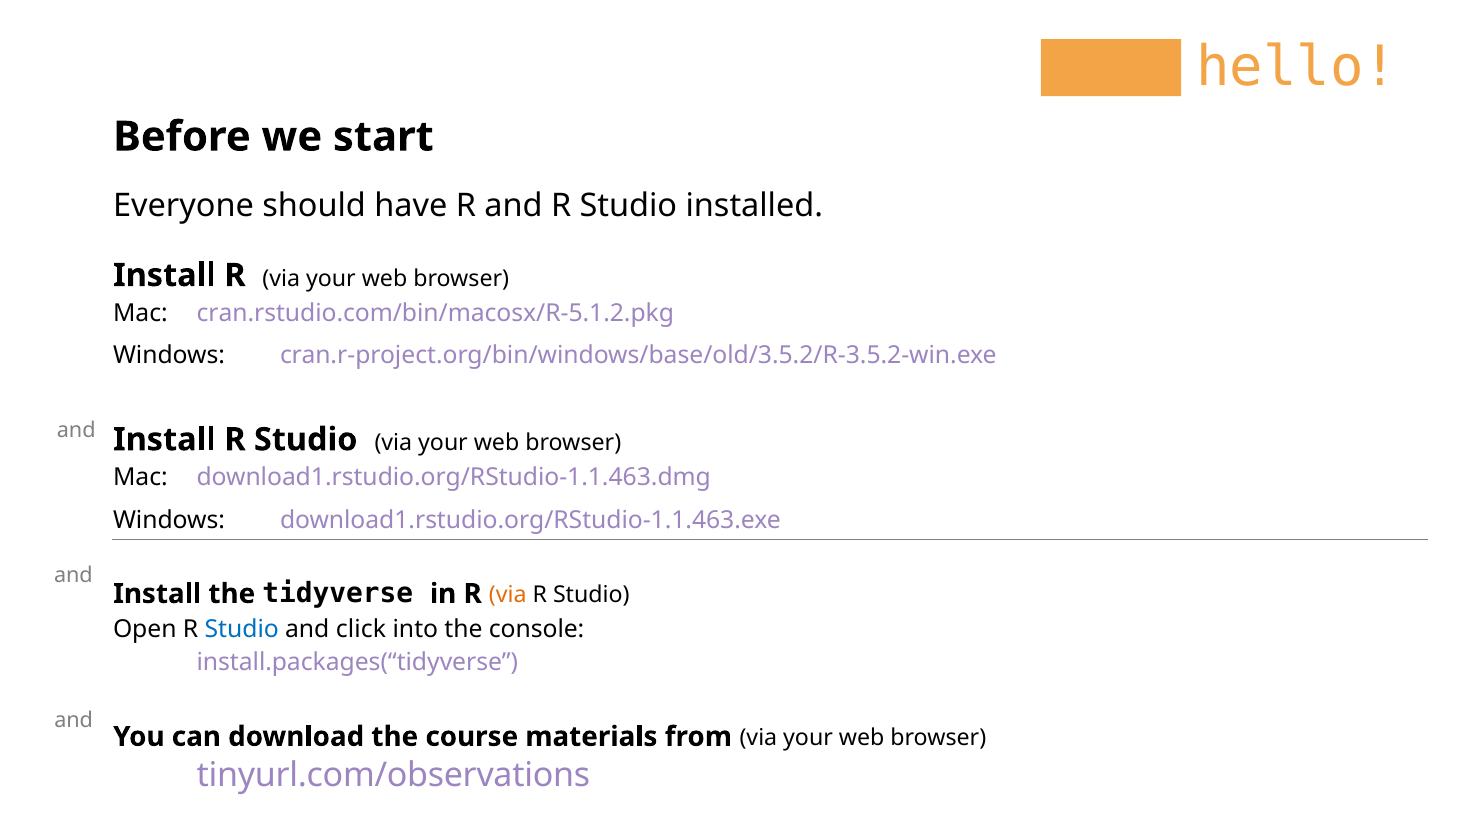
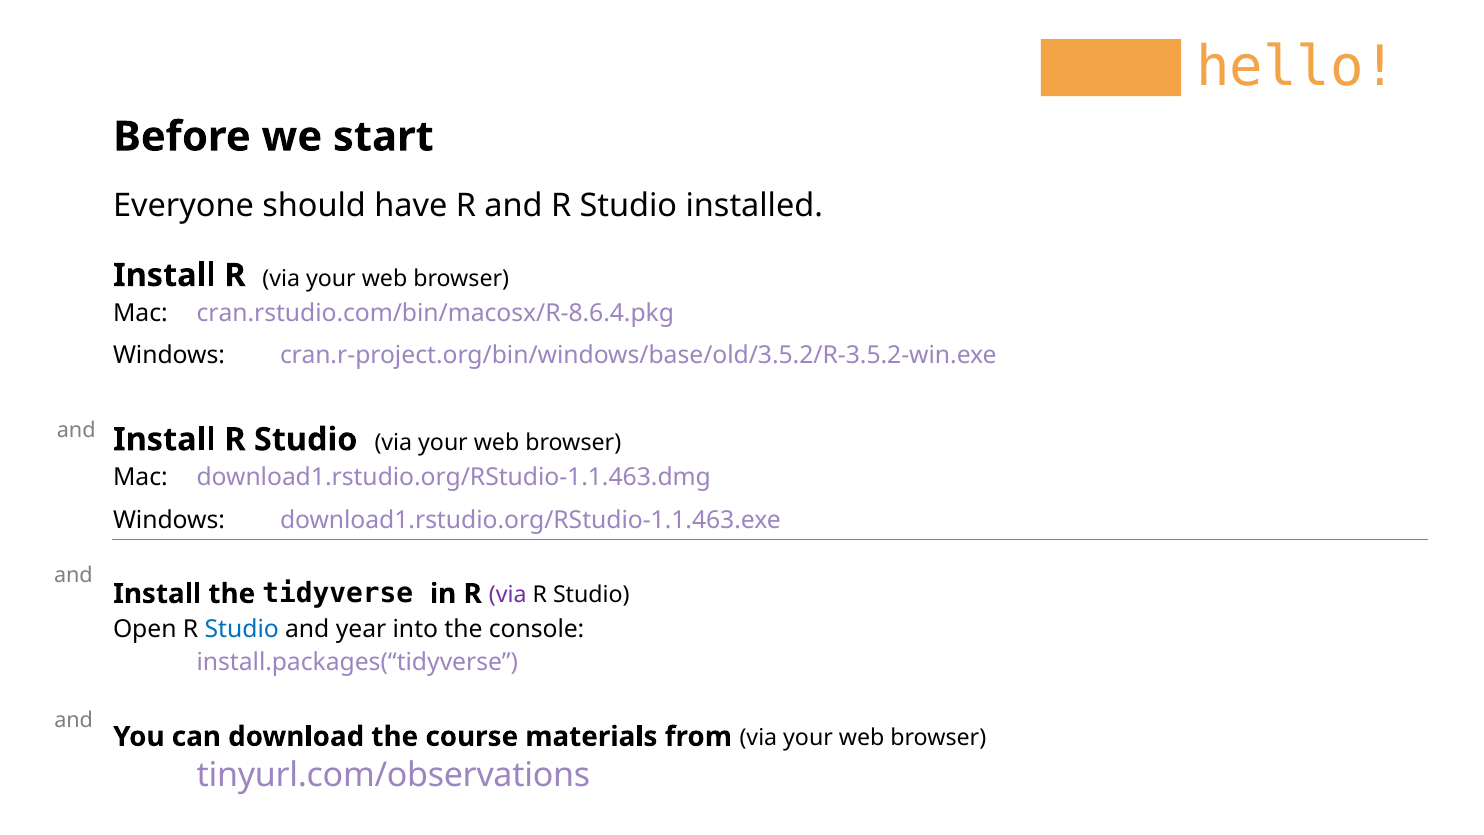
cran.rstudio.com/bin/macosx/R-5.1.2.pkg: cran.rstudio.com/bin/macosx/R-5.1.2.pkg -> cran.rstudio.com/bin/macosx/R-8.6.4.pkg
via at (508, 595) colour: orange -> purple
click: click -> year
